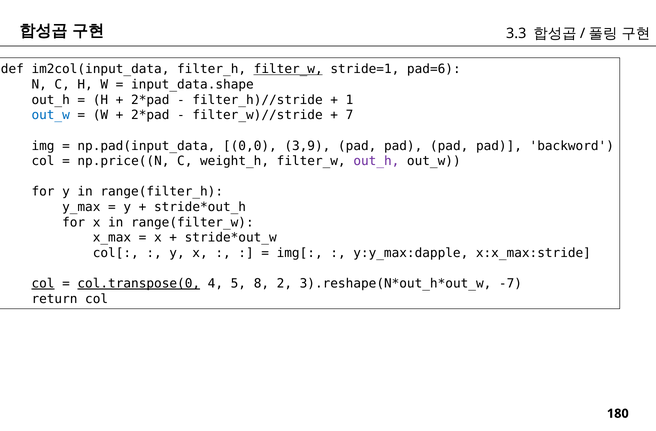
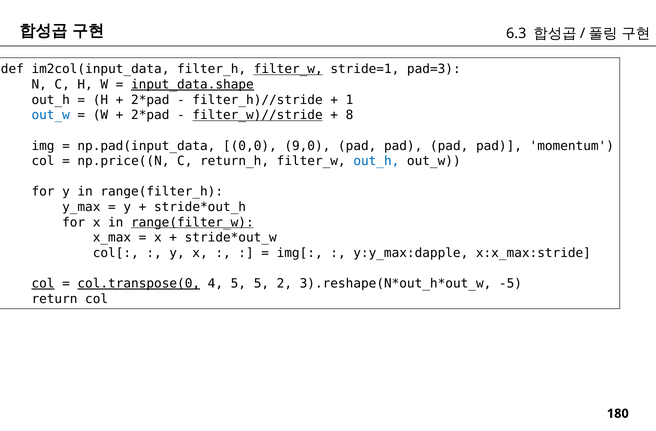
3.3: 3.3 -> 6.3
pad=6: pad=6 -> pad=3
input_data.shape underline: none -> present
filter_w)//stride underline: none -> present
7: 7 -> 8
3,9: 3,9 -> 9,0
backword: backword -> momentum
weight_h: weight_h -> return_h
out_h at (376, 161) colour: purple -> blue
range(filter_w underline: none -> present
5 8: 8 -> 5
-7: -7 -> -5
